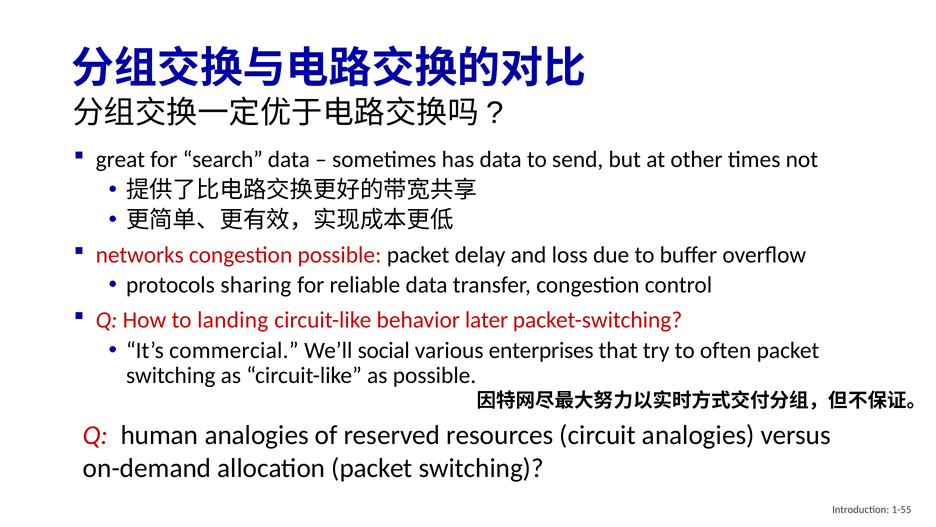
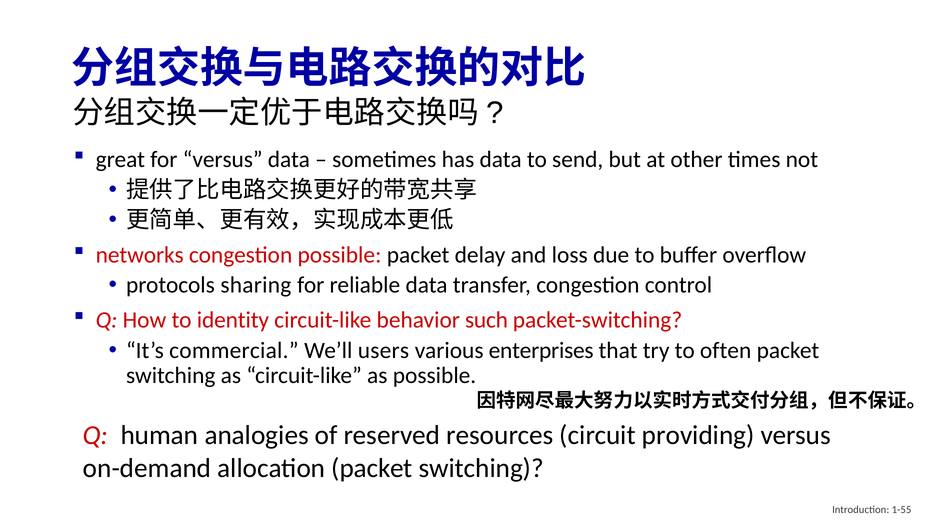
for search: search -> versus
landing: landing -> identity
later: later -> such
social: social -> users
circuit analogies: analogies -> providing
